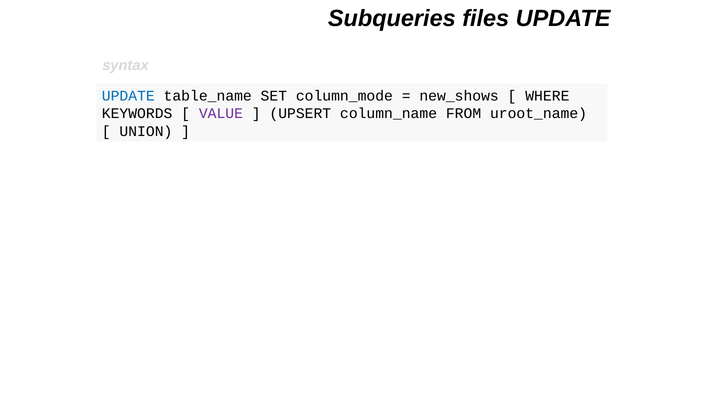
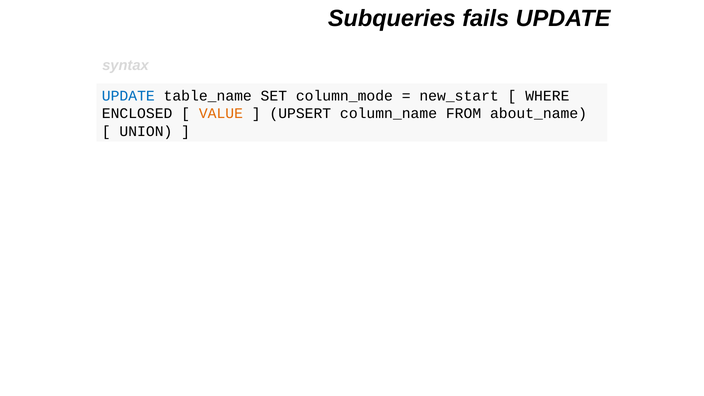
files: files -> fails
new_shows: new_shows -> new_start
KEYWORDS: KEYWORDS -> ENCLOSED
VALUE colour: purple -> orange
uroot_name: uroot_name -> about_name
